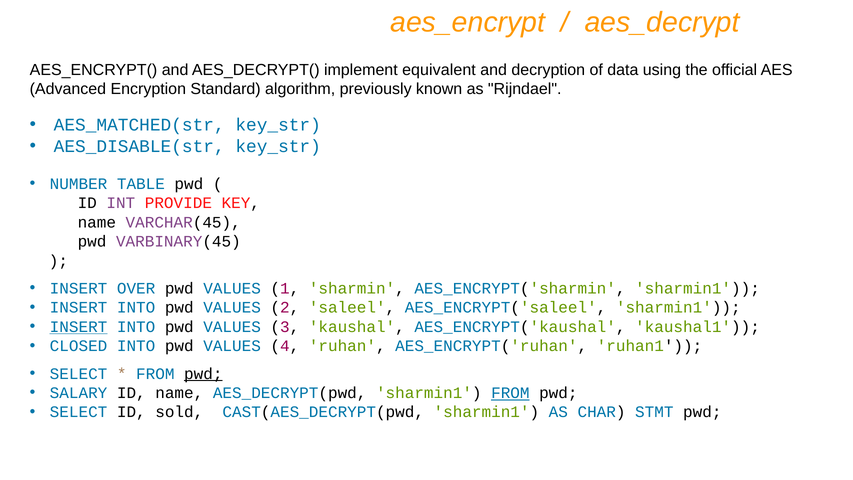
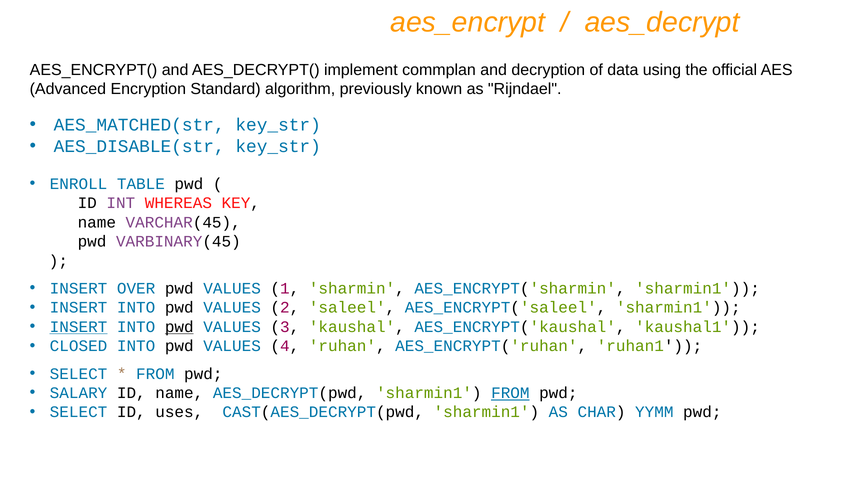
equivalent: equivalent -> commplan
NUMBER: NUMBER -> ENROLL
PROVIDE: PROVIDE -> WHEREAS
pwd at (179, 327) underline: none -> present
pwd at (203, 374) underline: present -> none
sold: sold -> uses
STMT: STMT -> YYMM
